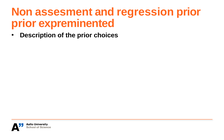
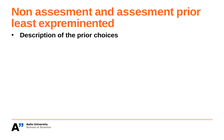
and regression: regression -> assesment
prior at (24, 23): prior -> least
